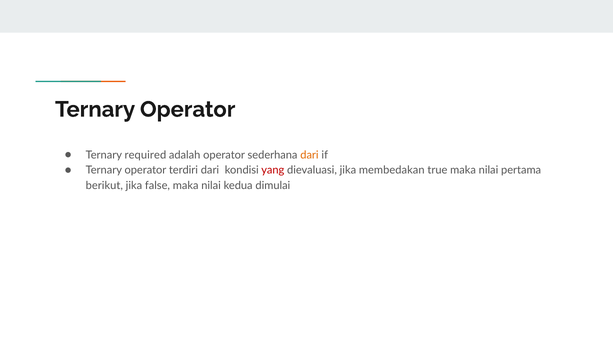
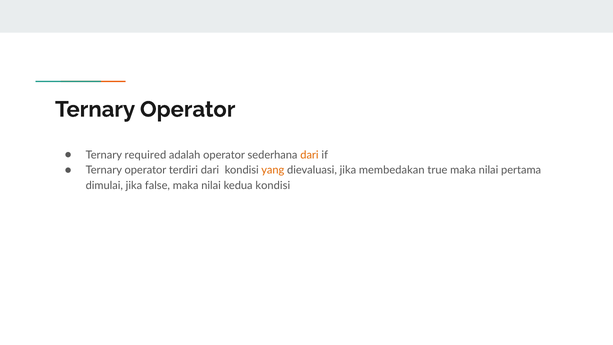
yang colour: red -> orange
berikut: berikut -> dimulai
kedua dimulai: dimulai -> kondisi
